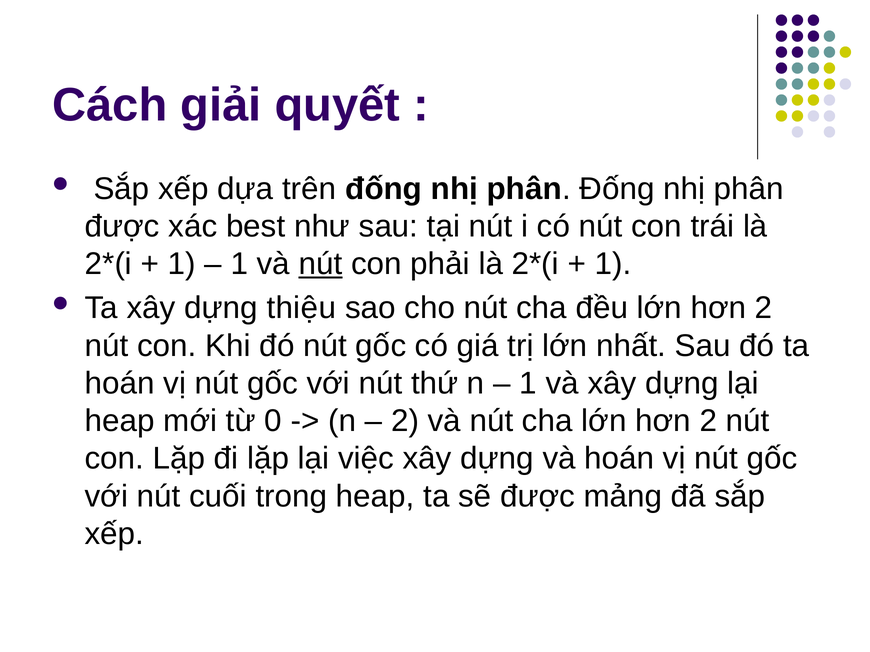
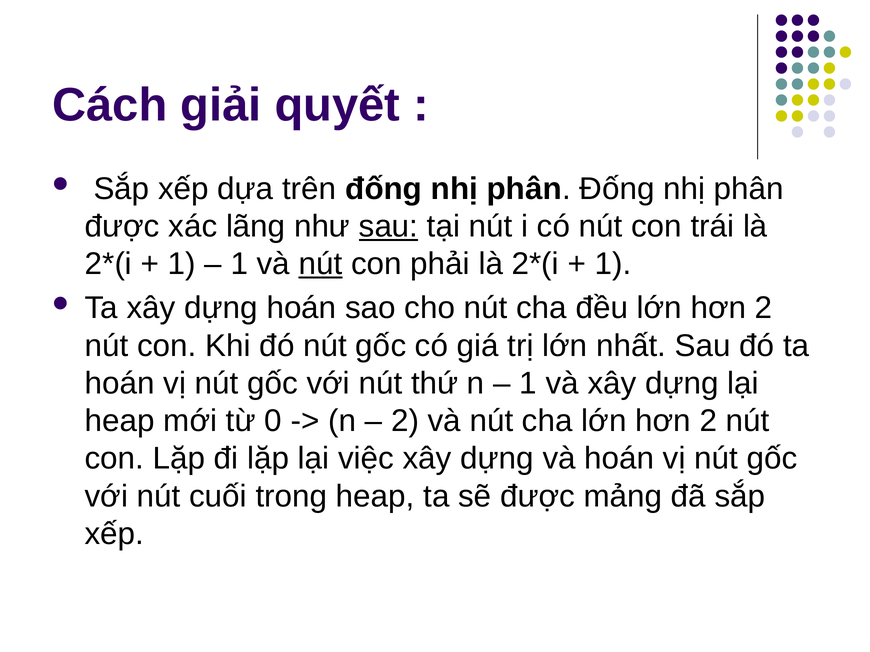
best: best -> lãng
sau at (388, 227) underline: none -> present
dựng thiệu: thiệu -> hoán
